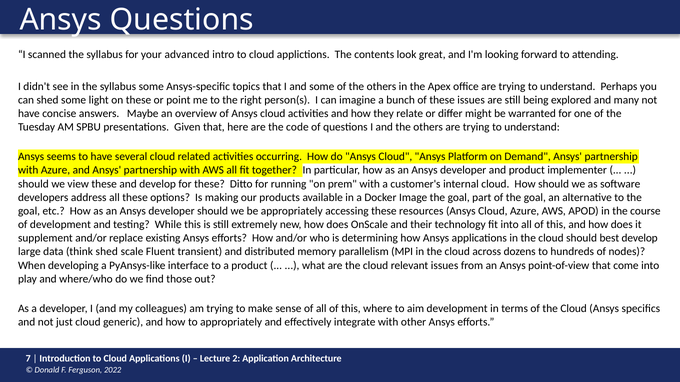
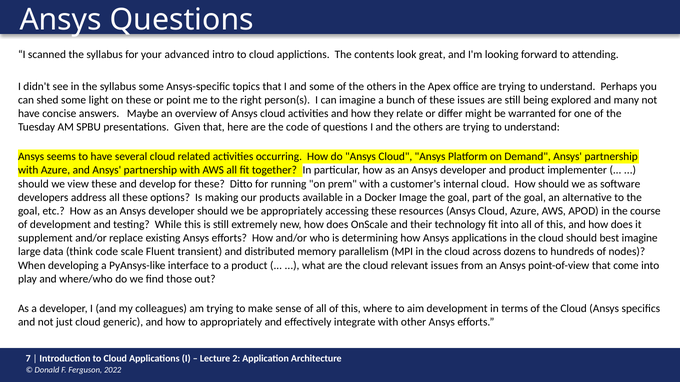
best develop: develop -> imagine
think shed: shed -> code
